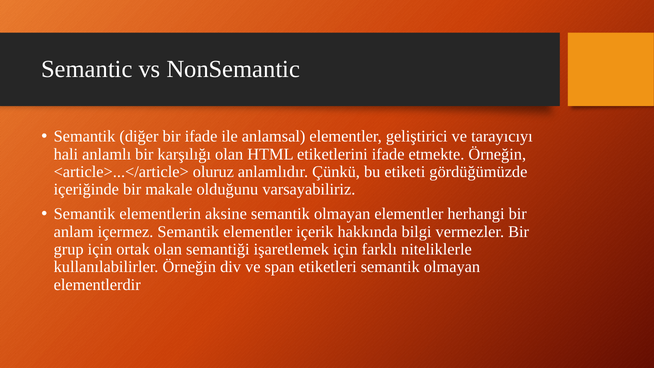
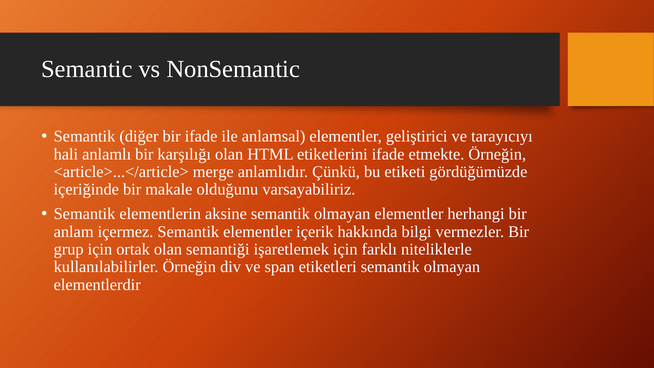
oluruz: oluruz -> merge
